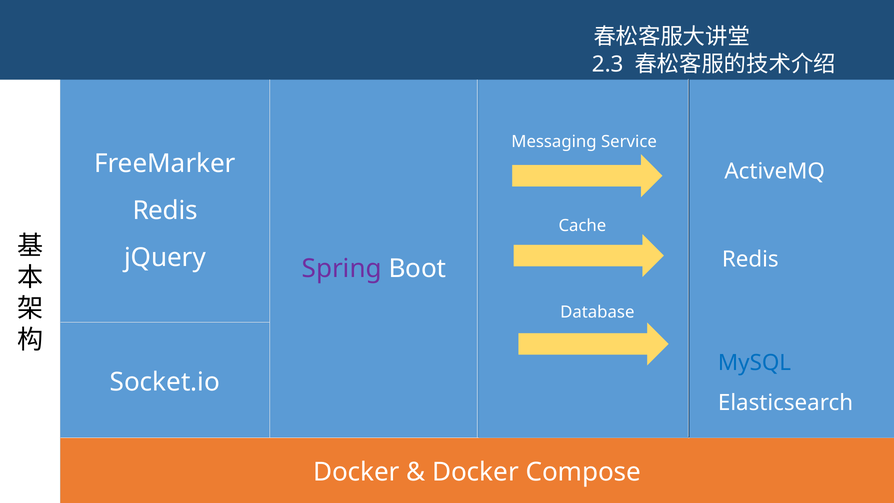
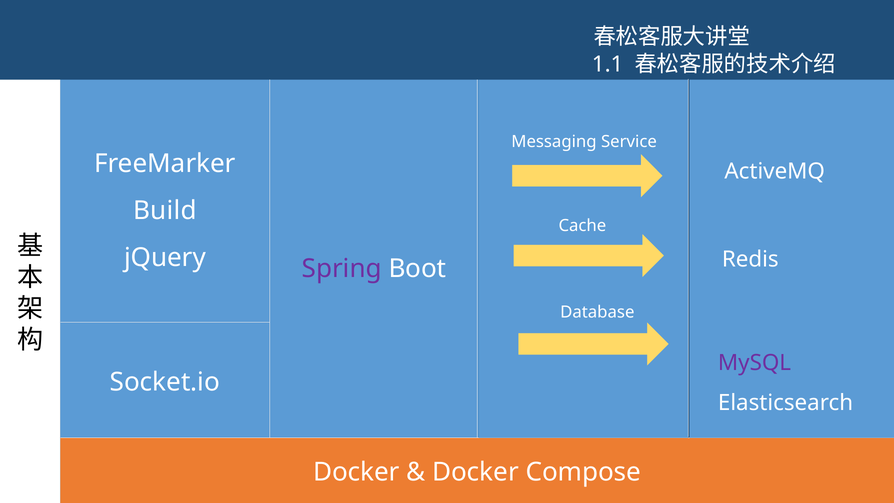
2.3: 2.3 -> 1.1
Redis at (165, 211): Redis -> Build
MySQL colour: blue -> purple
